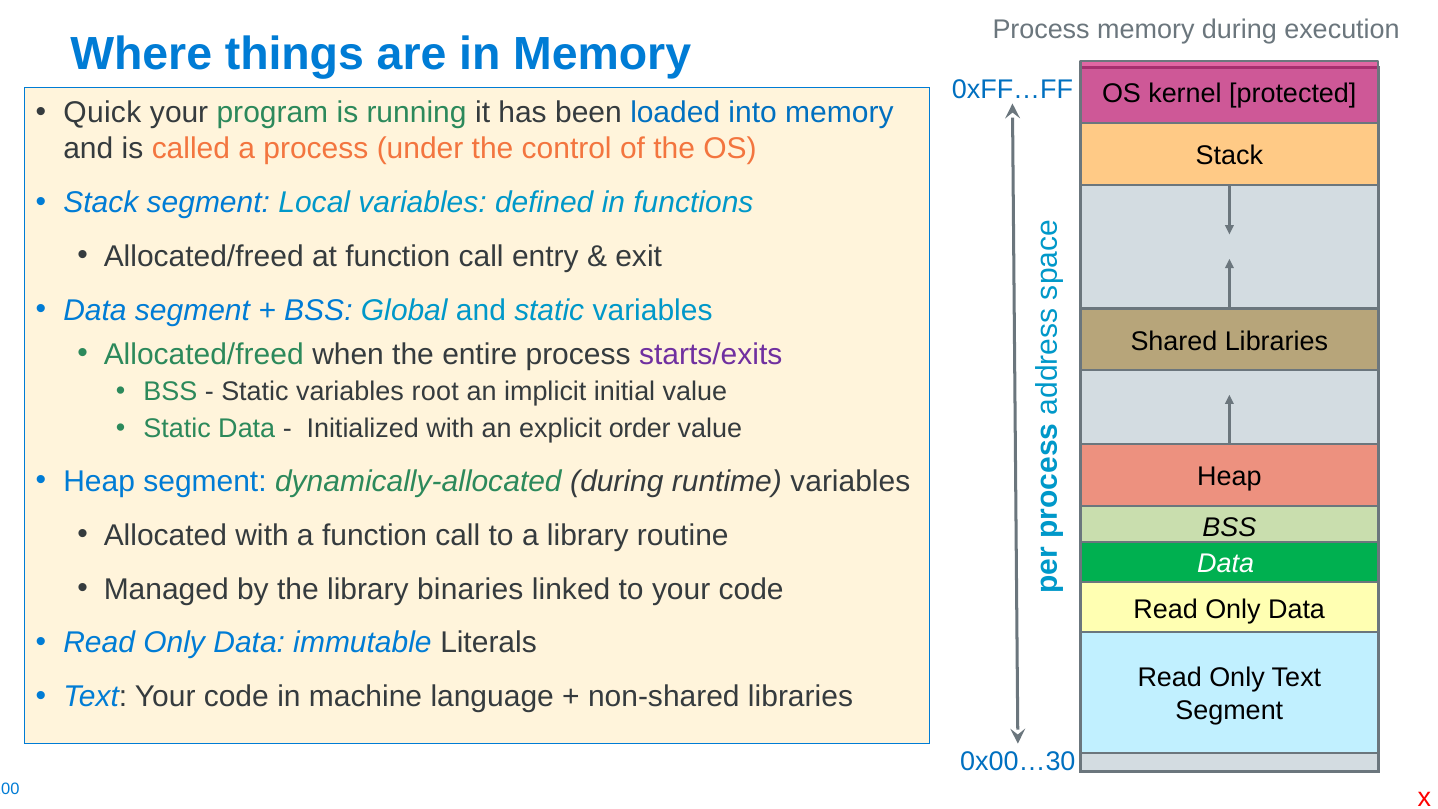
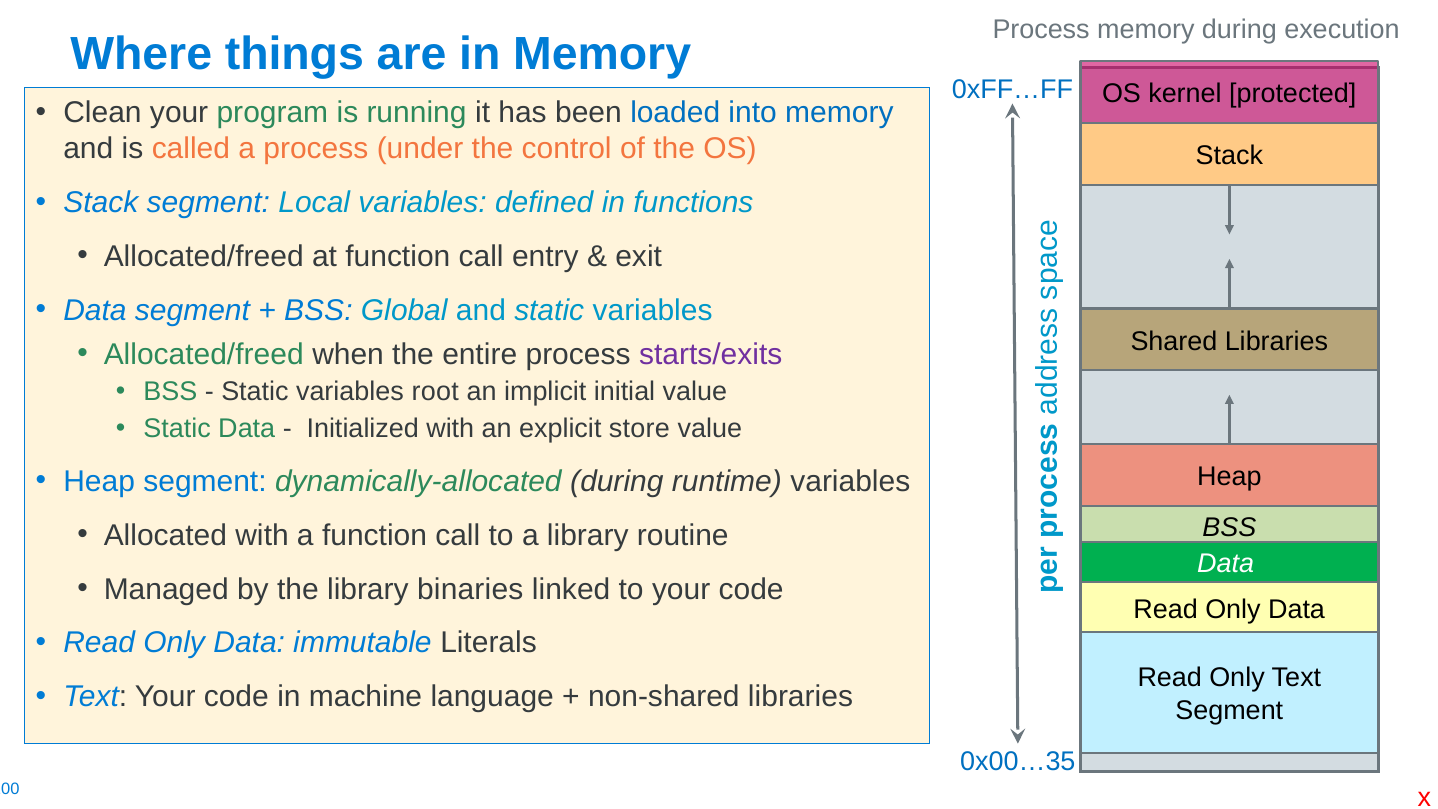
Quick: Quick -> Clean
order: order -> store
0x00…30: 0x00…30 -> 0x00…35
